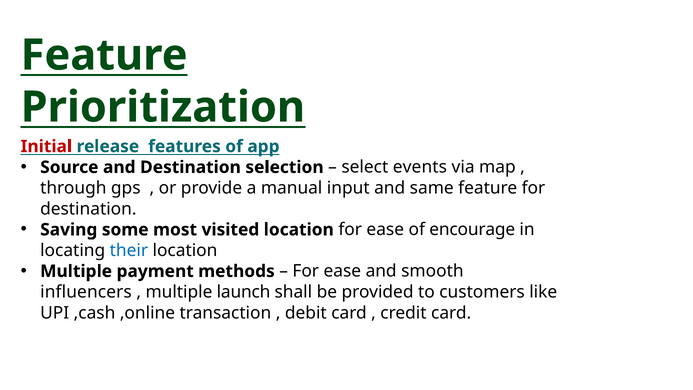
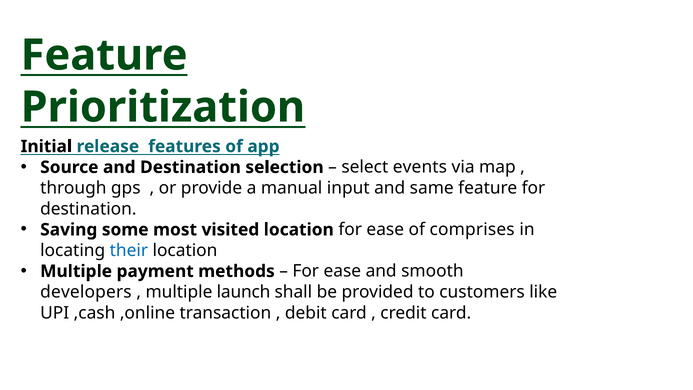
Initial colour: red -> black
encourage: encourage -> comprises
influencers: influencers -> developers
